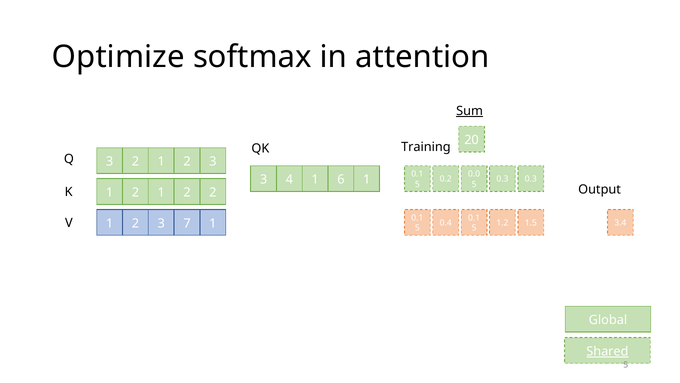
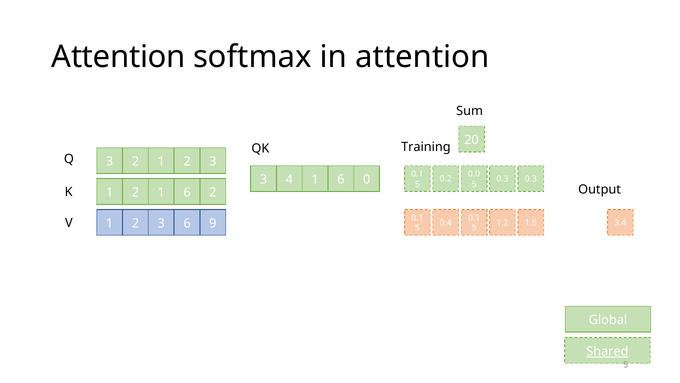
Optimize at (118, 57): Optimize -> Attention
Sum underline: present -> none
1 1: 1 -> 0
2 at (187, 192): 2 -> 6
7 at (187, 223): 7 -> 6
1 at (213, 223): 1 -> 9
